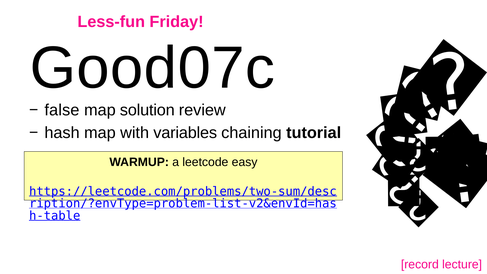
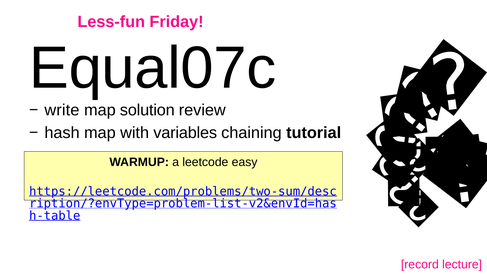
Good07c: Good07c -> Equal07c
false: false -> write
